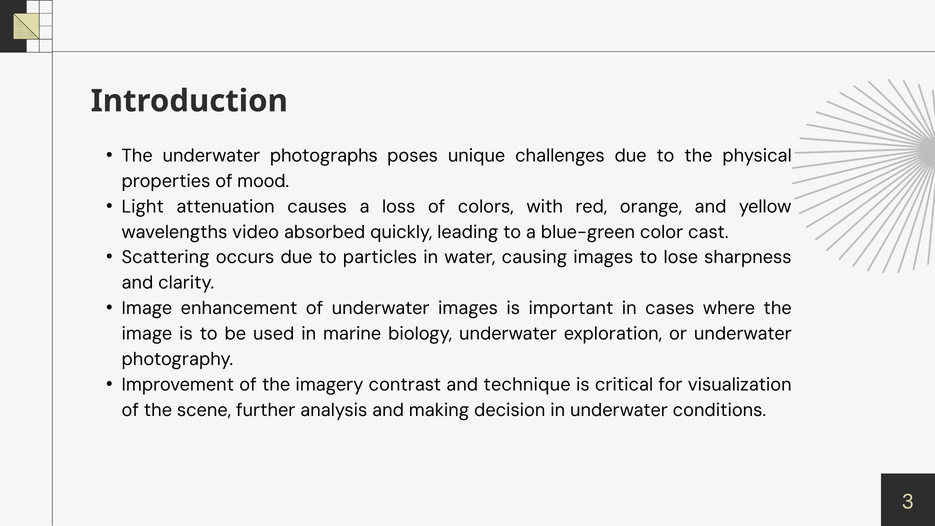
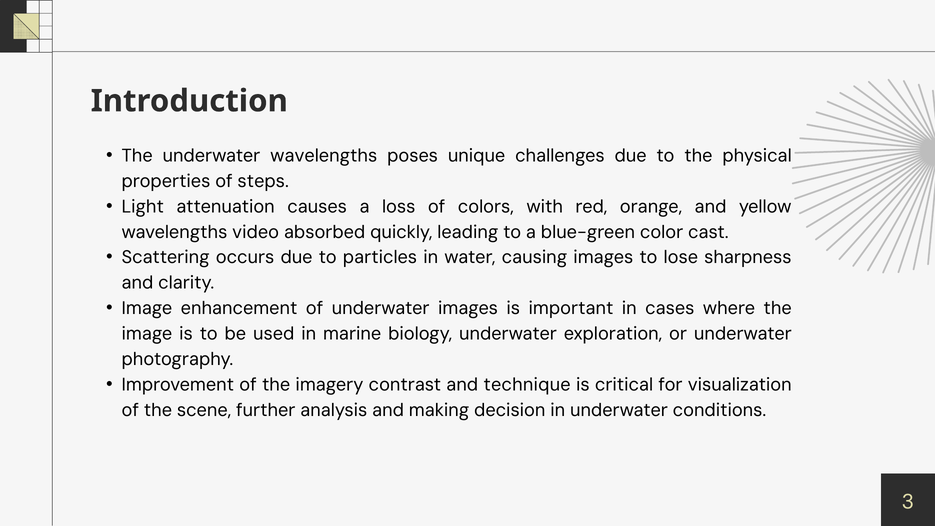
underwater photographs: photographs -> wavelengths
mood: mood -> steps
